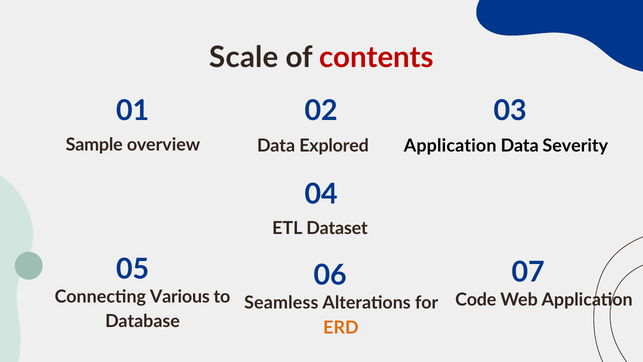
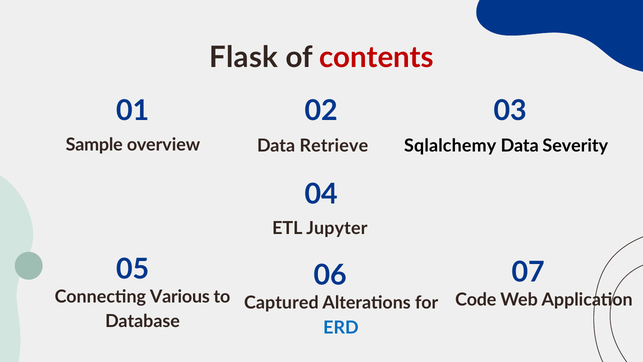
Scale: Scale -> Flask
Explored: Explored -> Retrieve
Application at (450, 145): Application -> Sqlalchemy
Dataset: Dataset -> Jupyter
Seamless: Seamless -> Captured
ERD colour: orange -> blue
